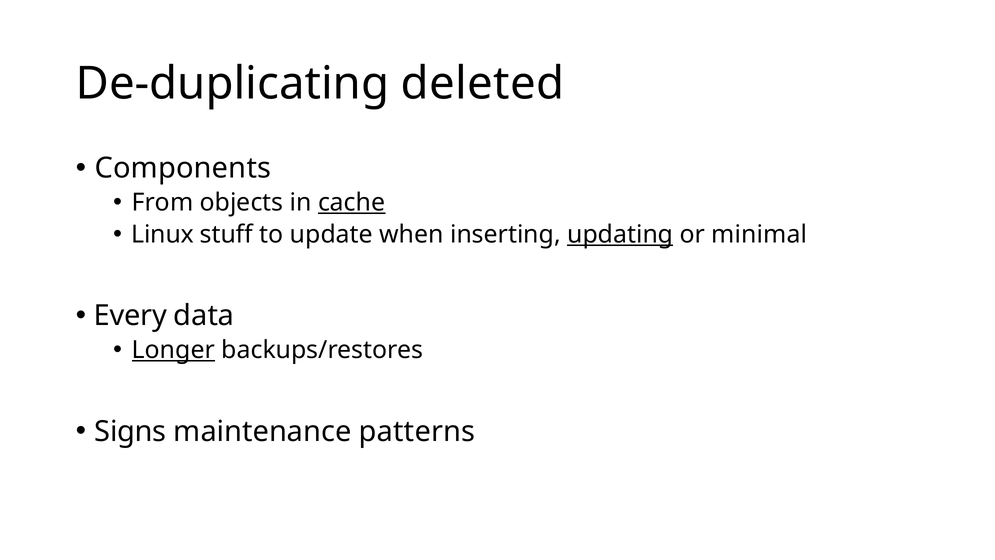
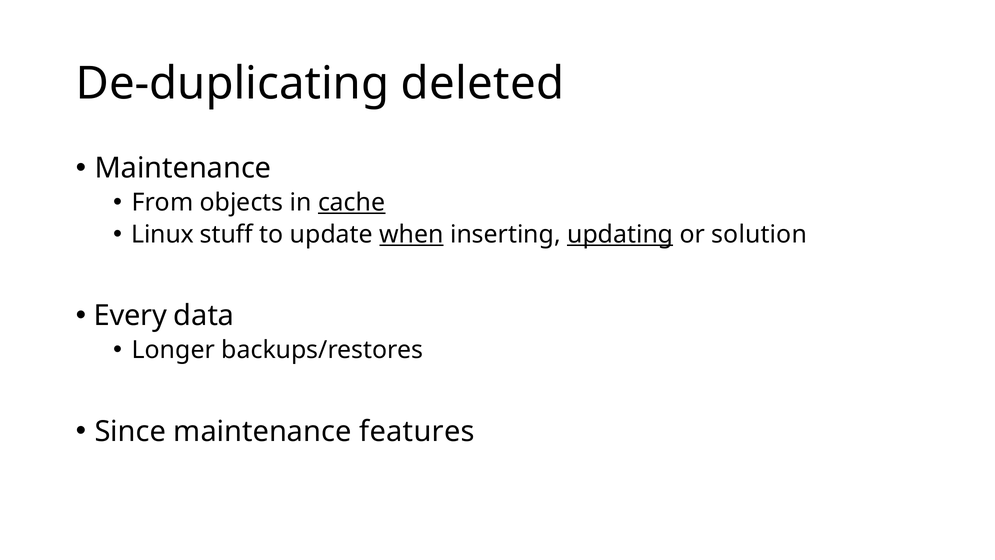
Components at (183, 168): Components -> Maintenance
when underline: none -> present
minimal: minimal -> solution
Longer underline: present -> none
Signs: Signs -> Since
patterns: patterns -> features
